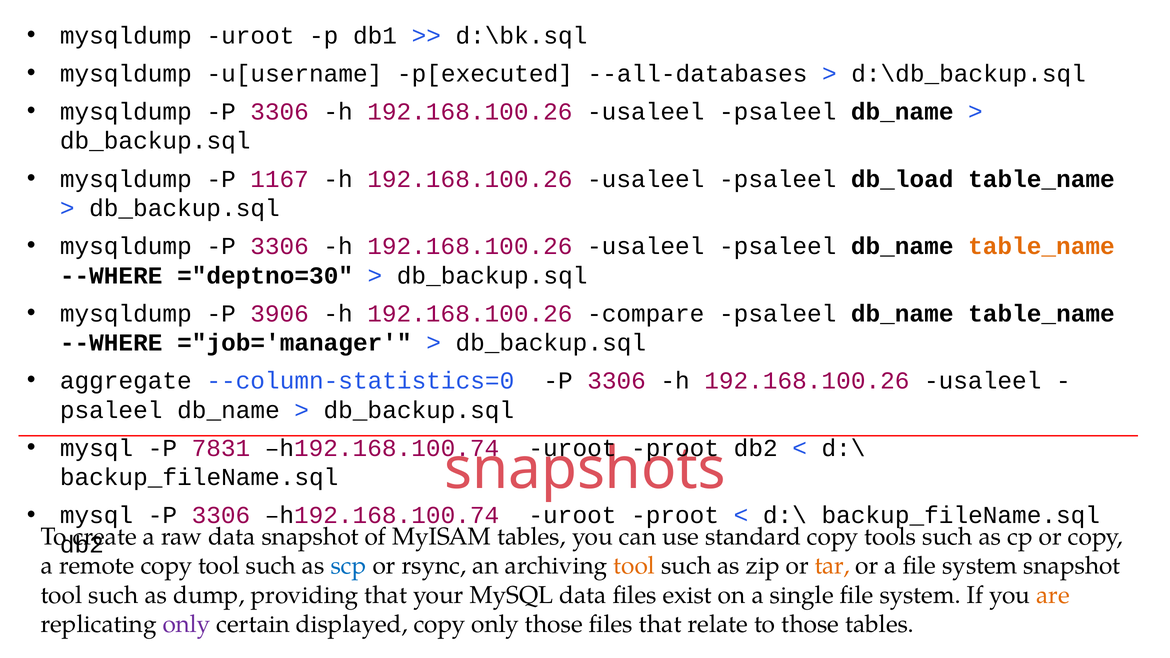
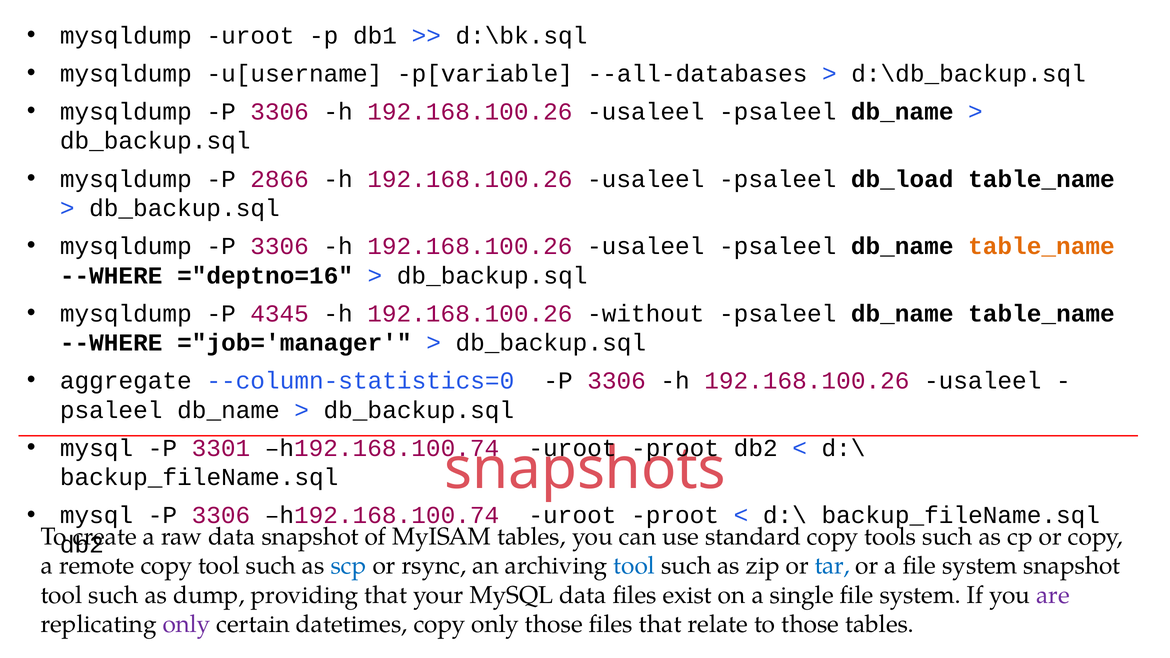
p[executed: p[executed -> p[variable
1167: 1167 -> 2866
="deptno=30: ="deptno=30 -> ="deptno=16
3906: 3906 -> 4345
compare: compare -> without
7831: 7831 -> 3301
tool at (634, 566) colour: orange -> blue
tar colour: orange -> blue
are colour: orange -> purple
displayed: displayed -> datetimes
